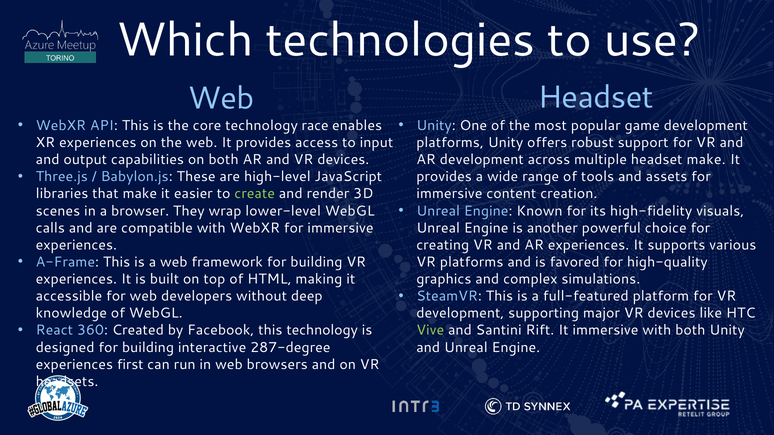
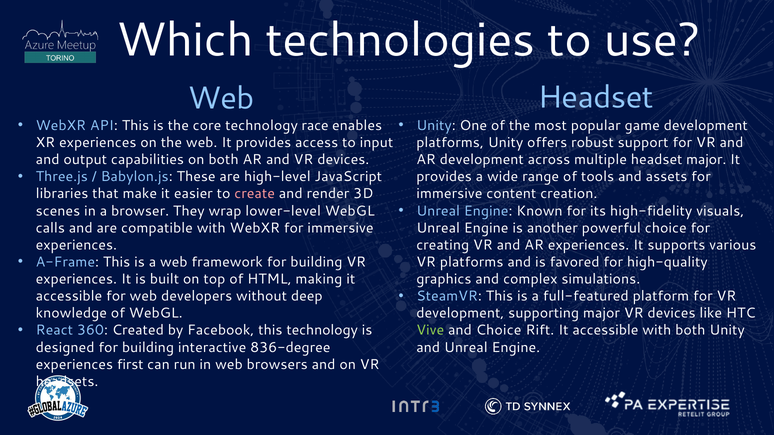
headset make: make -> major
create colour: light green -> pink
and Santini: Santini -> Choice
Rift It immersive: immersive -> accessible
287-degree: 287-degree -> 836-degree
